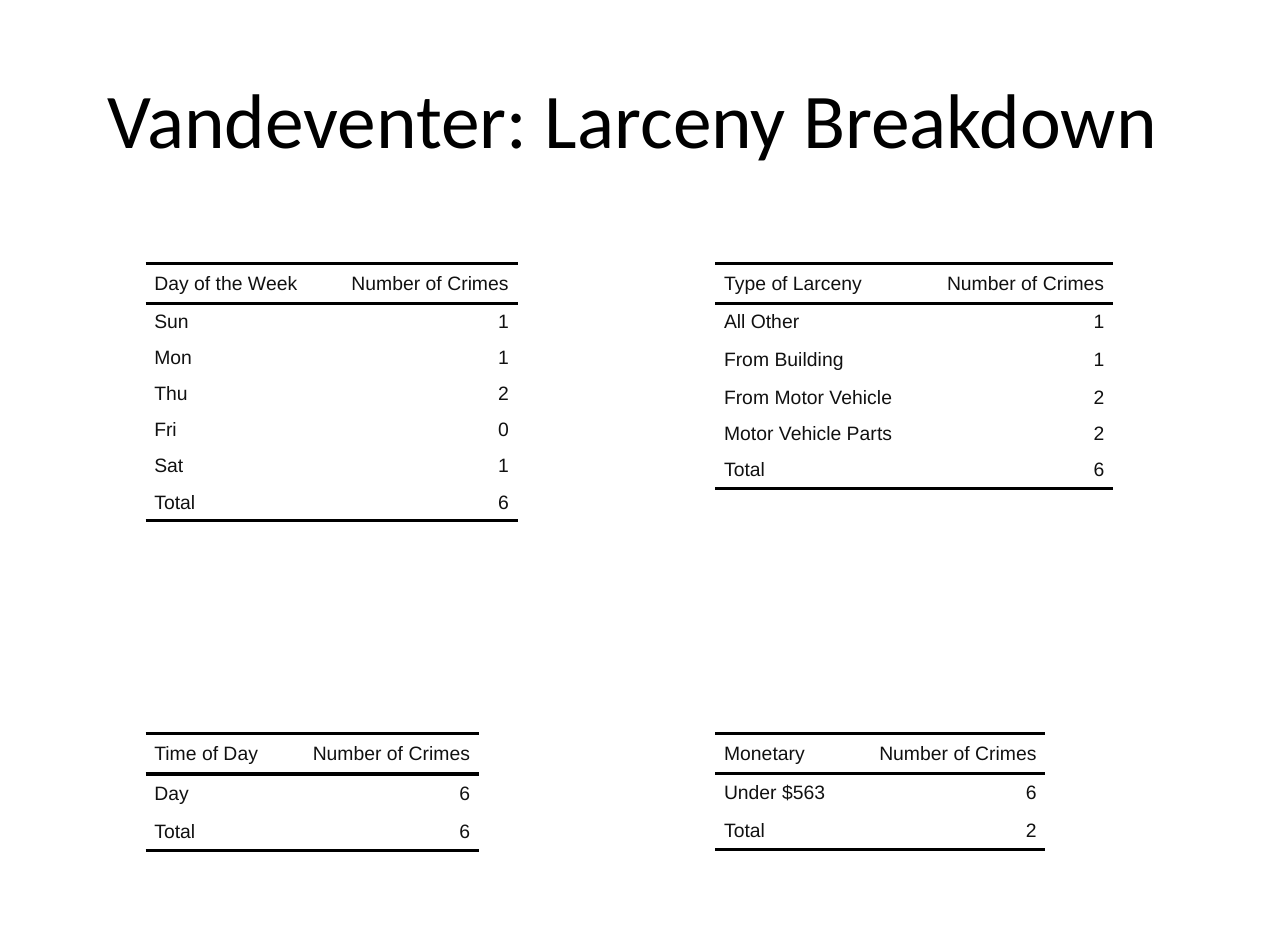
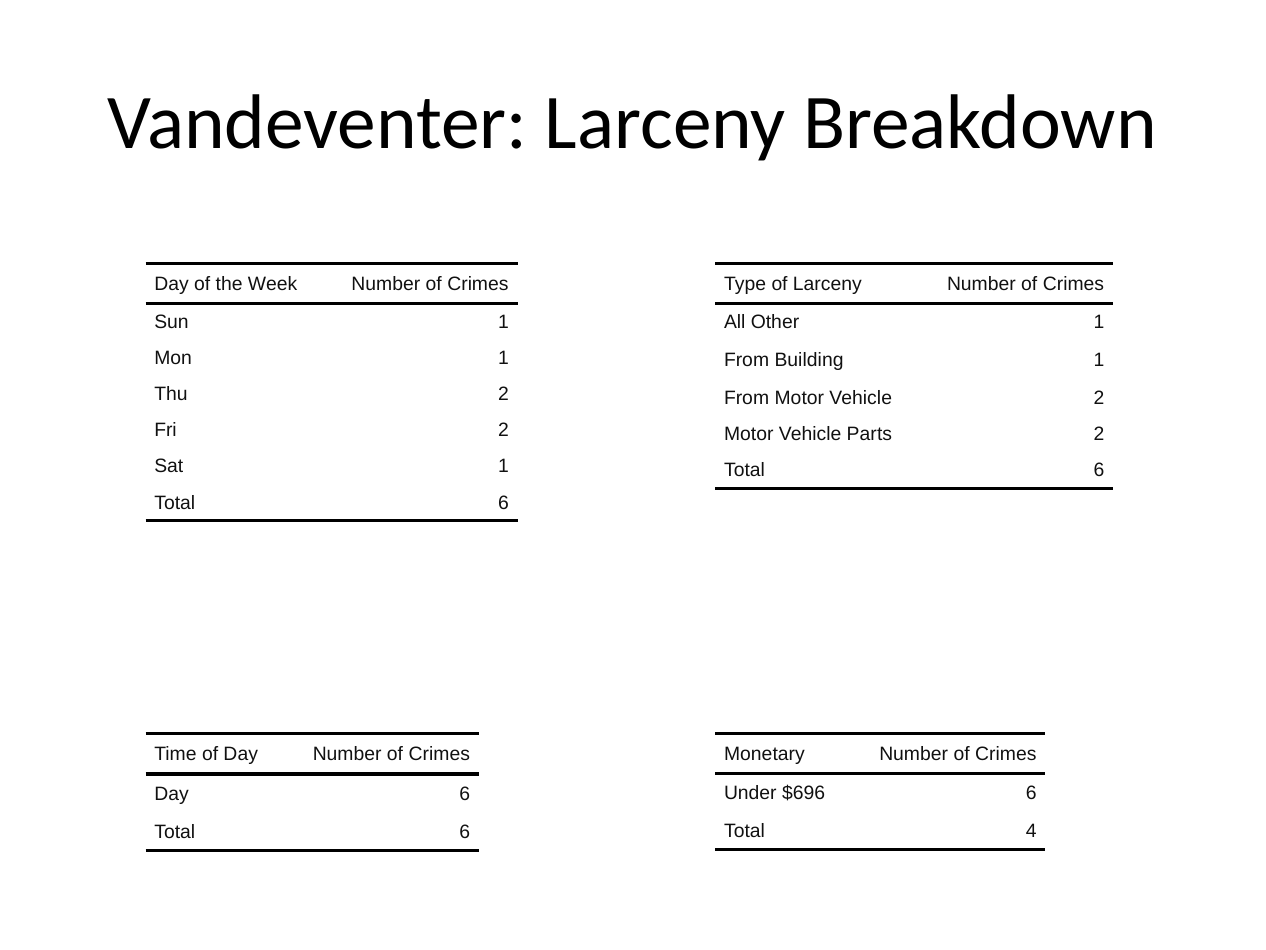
Fri 0: 0 -> 2
$563: $563 -> $696
Total 2: 2 -> 4
